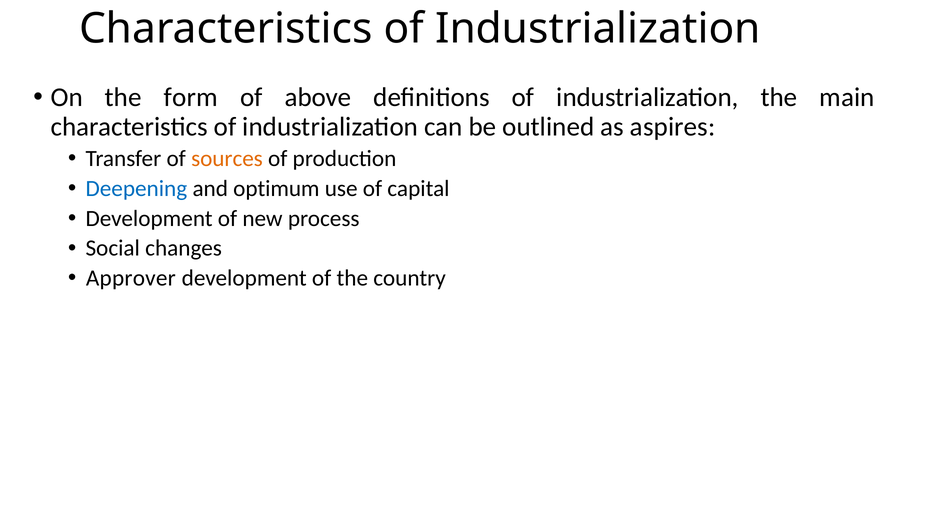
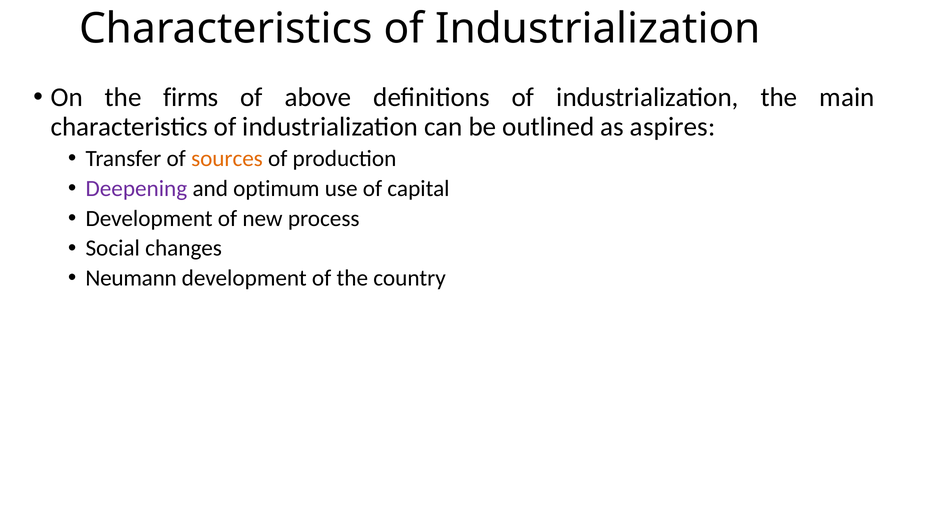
form: form -> firms
Deepening colour: blue -> purple
Approver: Approver -> Neumann
